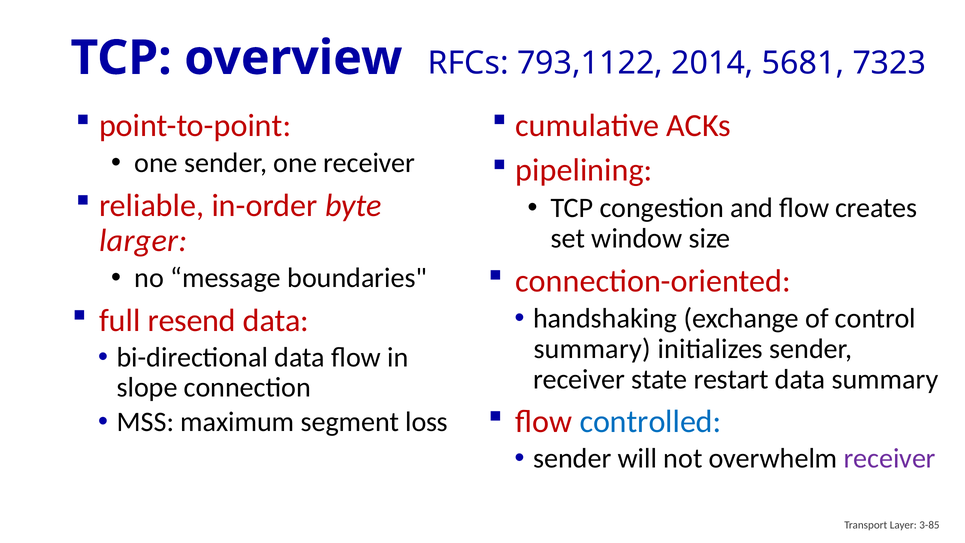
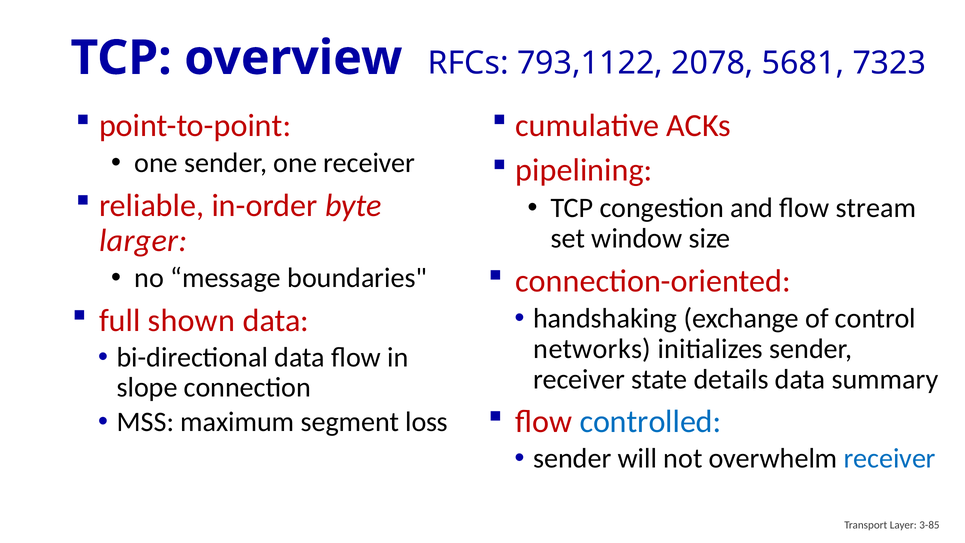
2014: 2014 -> 2078
creates: creates -> stream
resend: resend -> shown
summary at (592, 349): summary -> networks
restart: restart -> details
receiver at (890, 458) colour: purple -> blue
